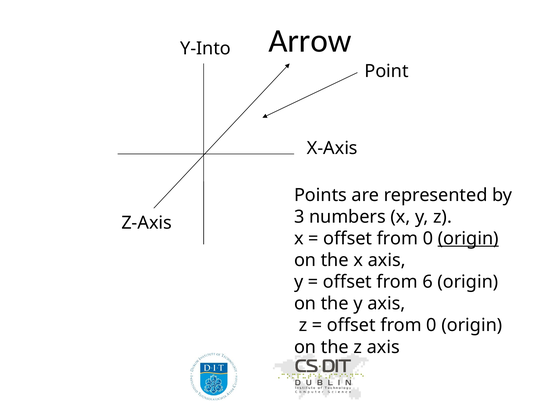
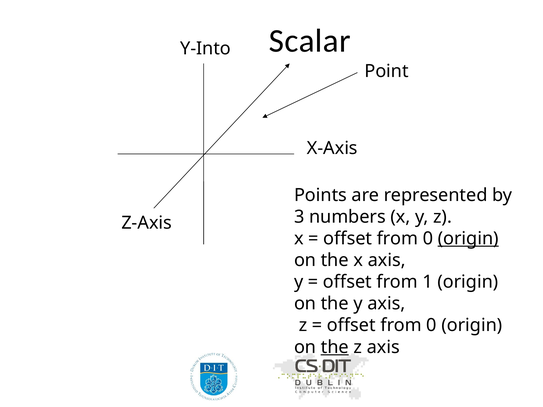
Arrow: Arrow -> Scalar
6: 6 -> 1
the at (335, 347) underline: none -> present
